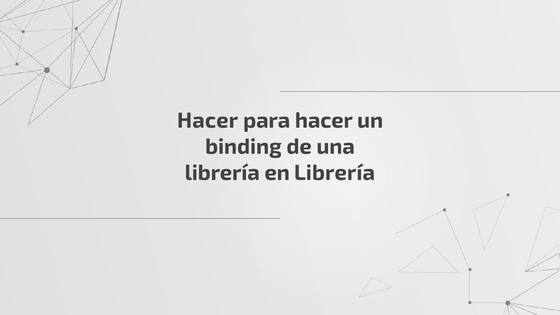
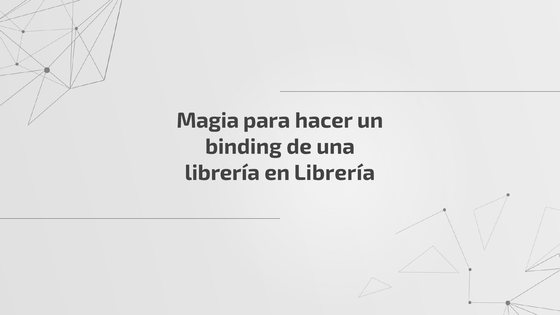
Hacer at (208, 120): Hacer -> Magia
